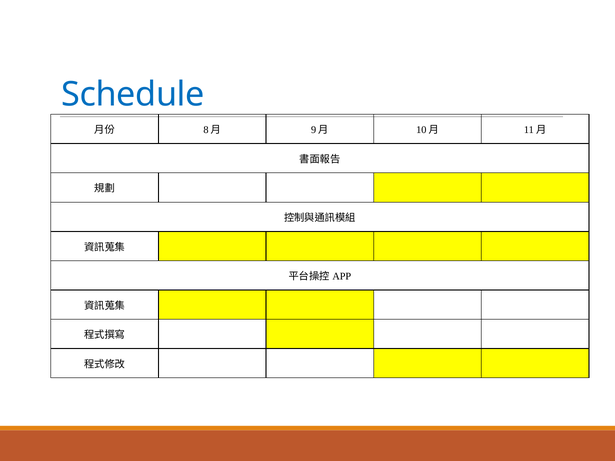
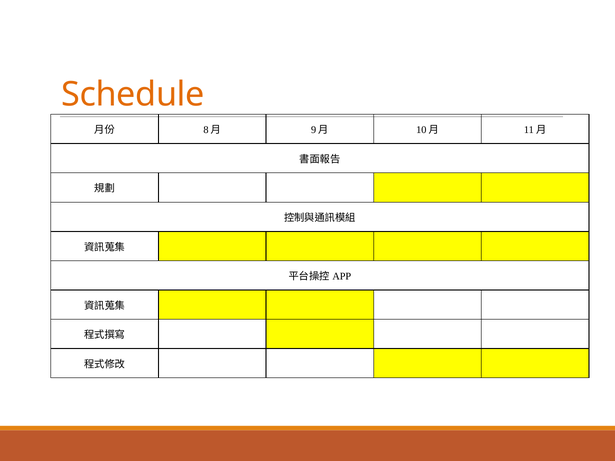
Schedule colour: blue -> orange
